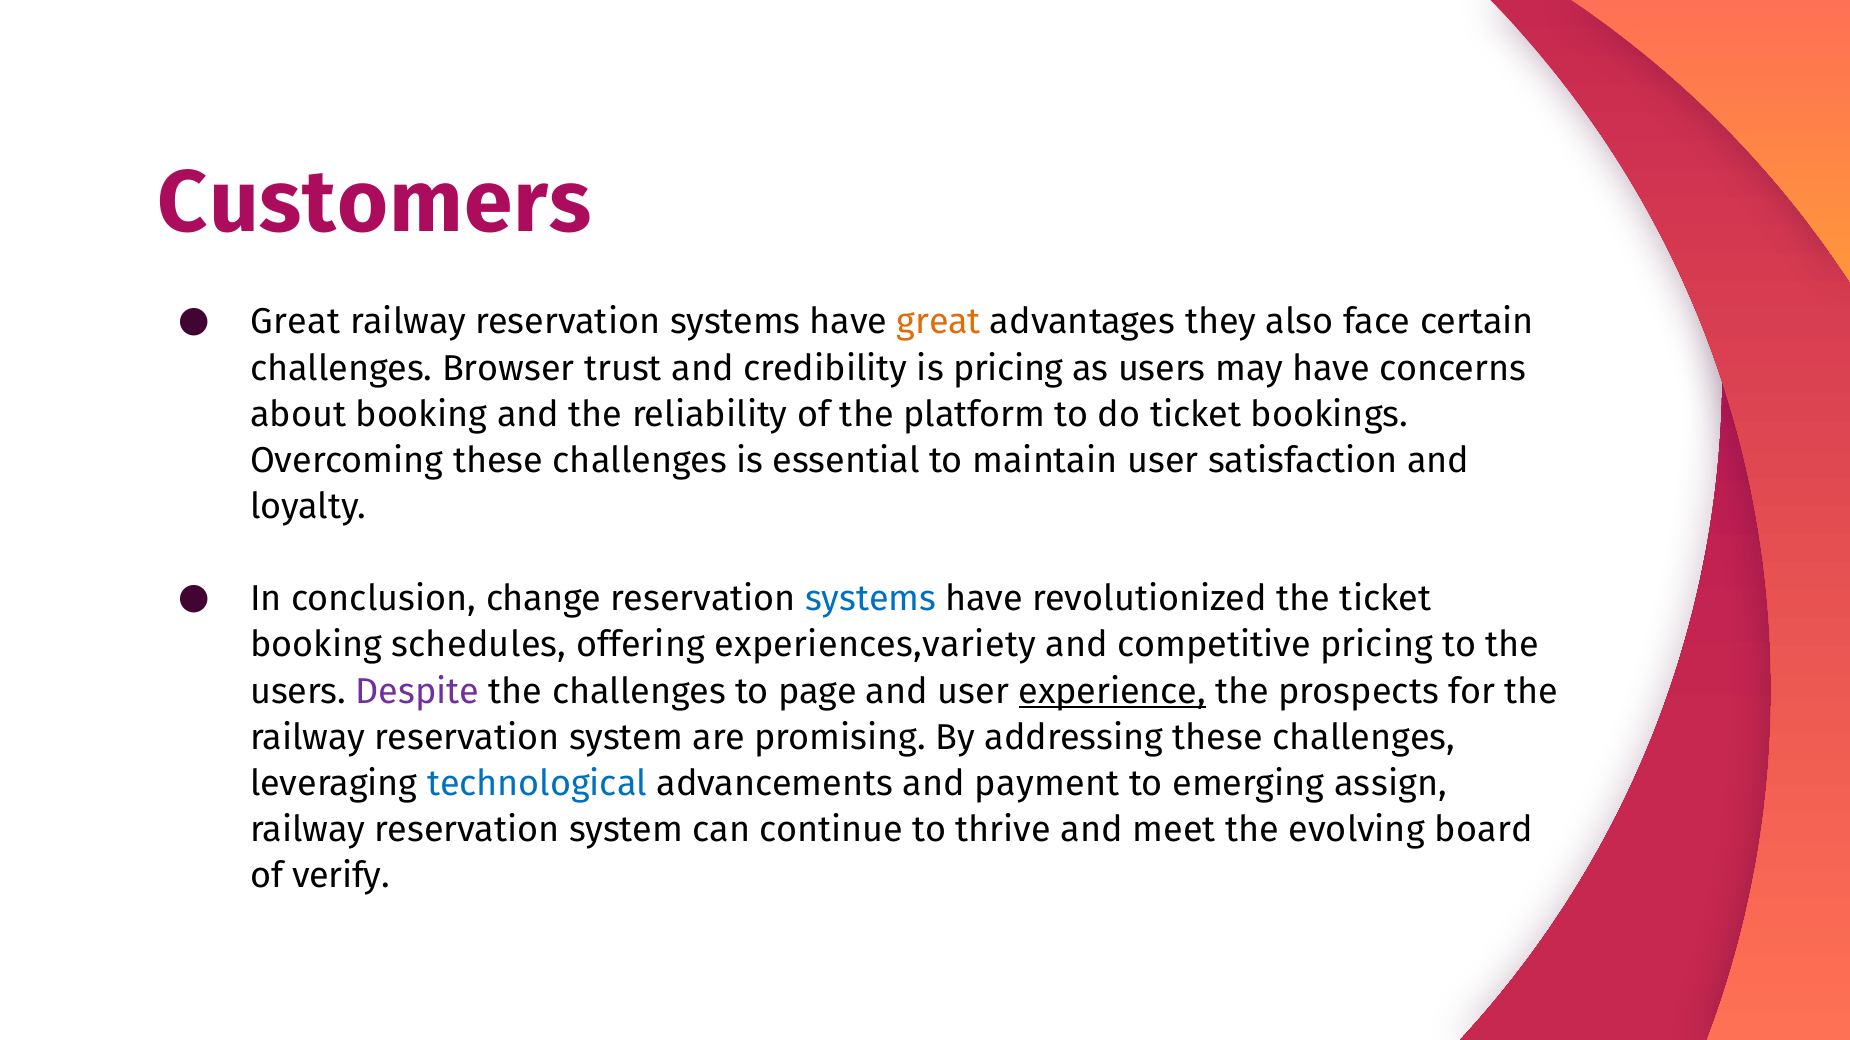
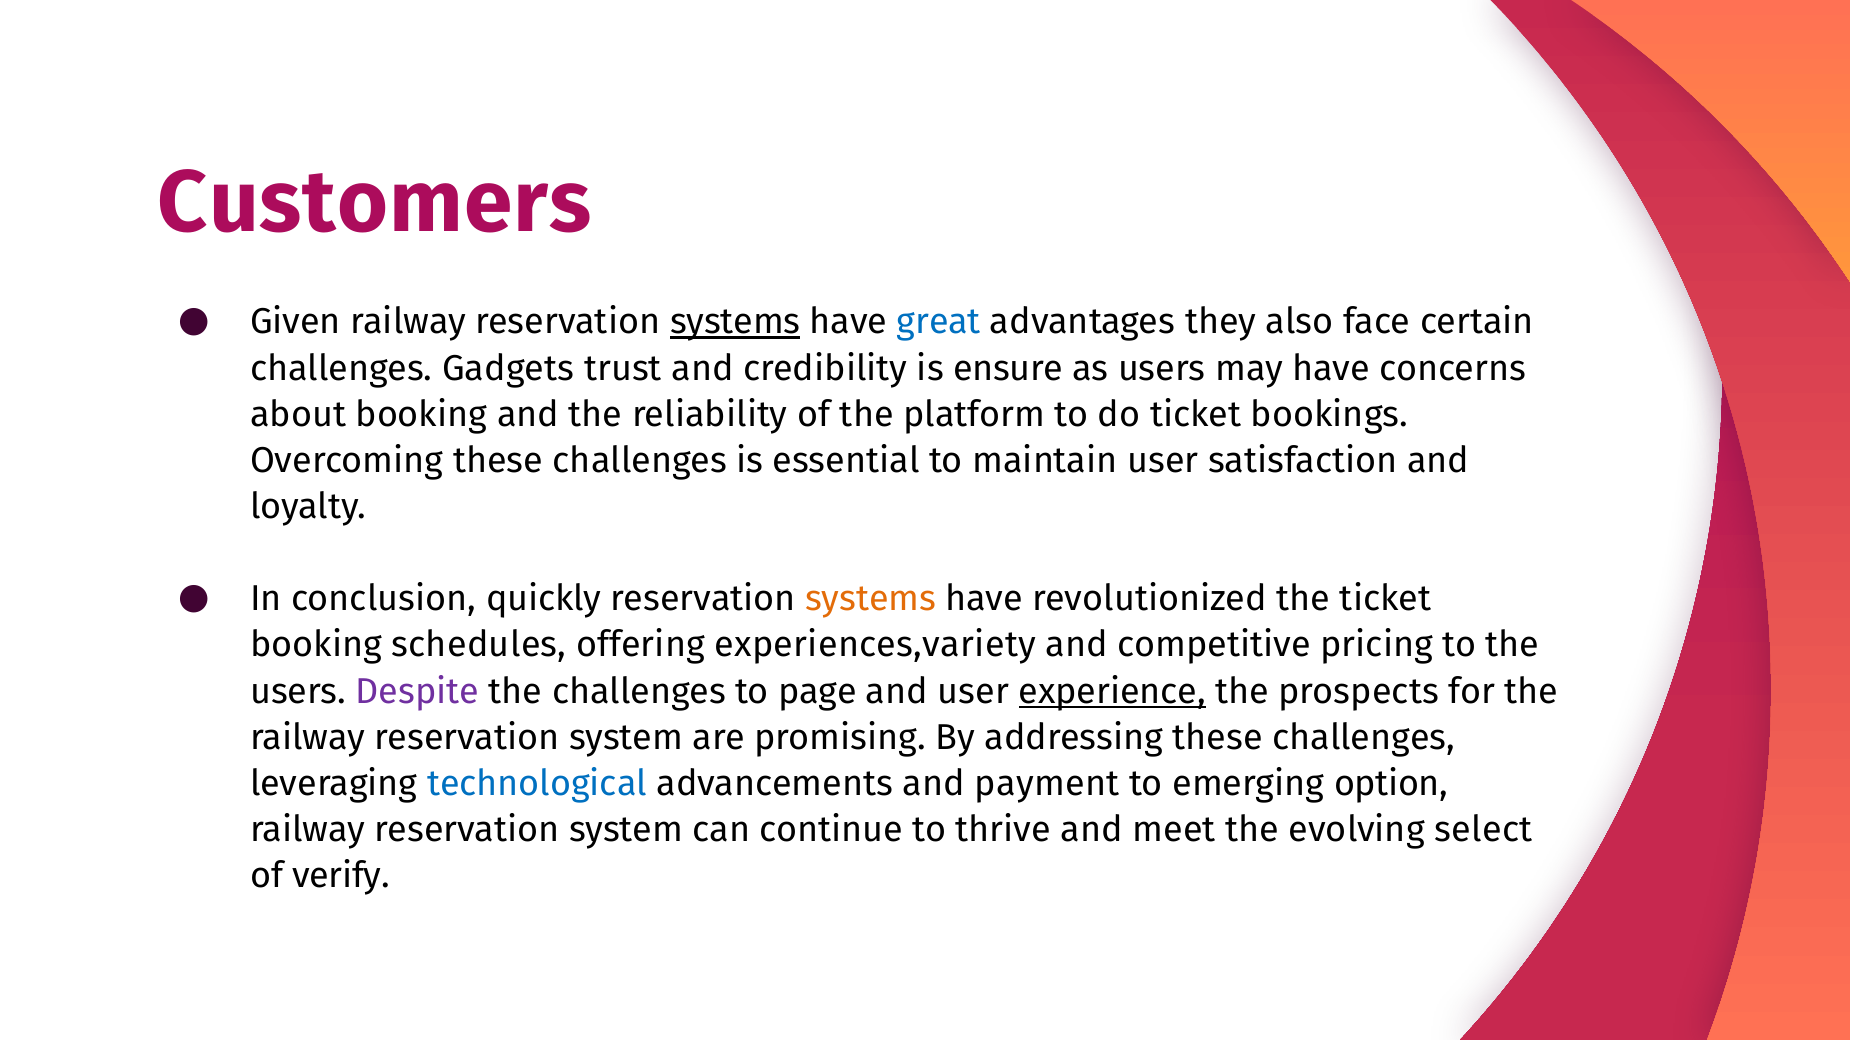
Great at (295, 322): Great -> Given
systems at (735, 322) underline: none -> present
great at (939, 322) colour: orange -> blue
Browser: Browser -> Gadgets
is pricing: pricing -> ensure
change: change -> quickly
systems at (871, 599) colour: blue -> orange
assign: assign -> option
board: board -> select
